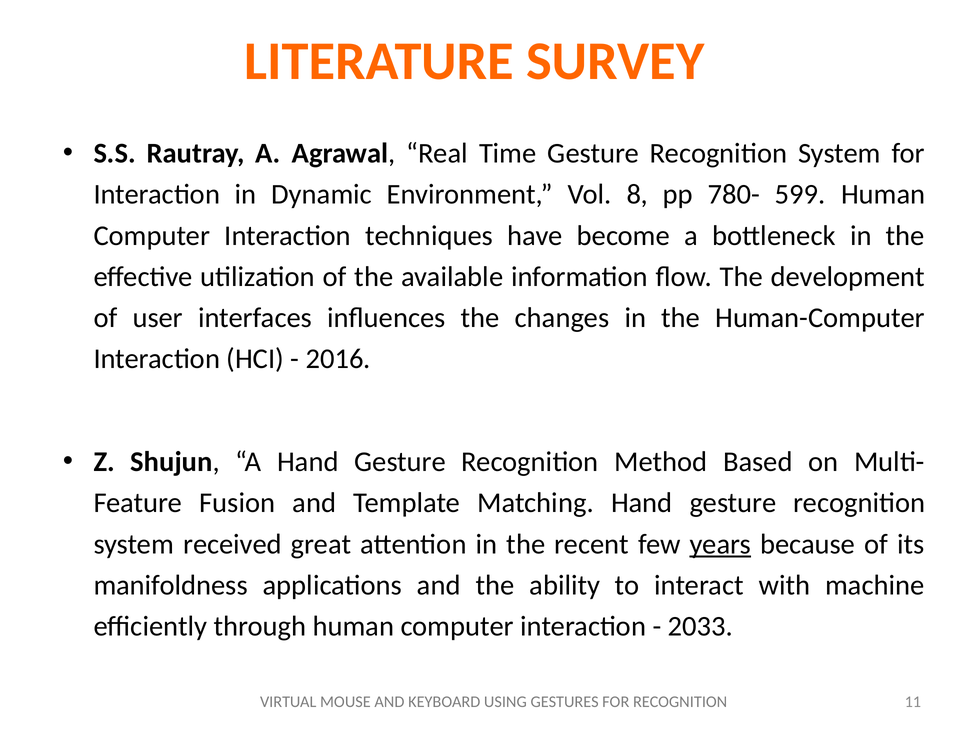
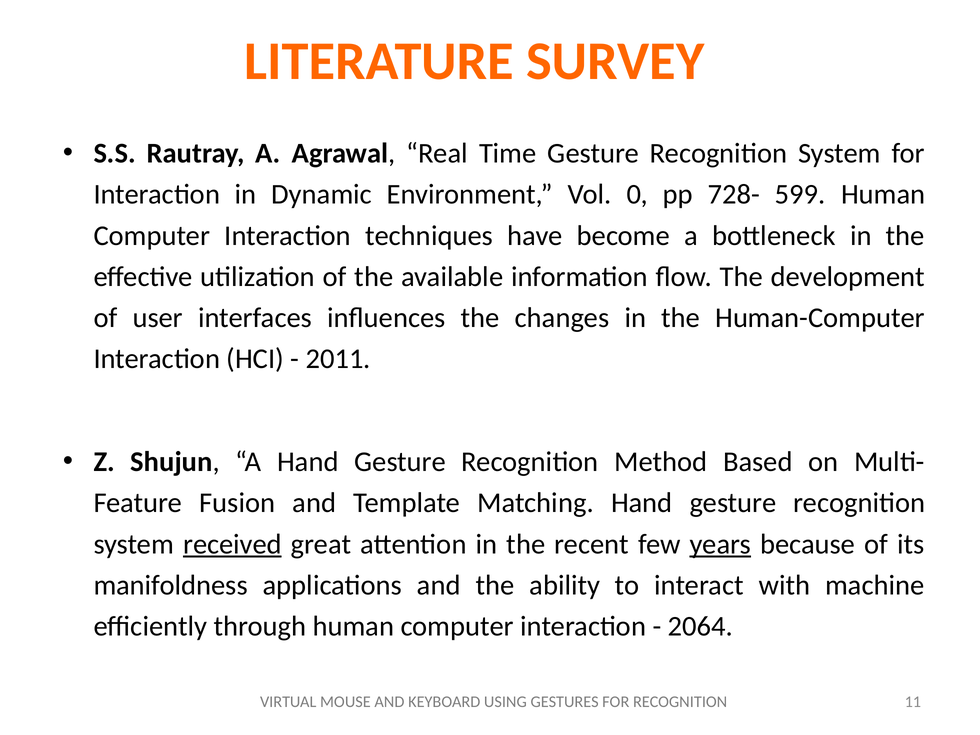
8: 8 -> 0
780-: 780- -> 728-
2016: 2016 -> 2011
received underline: none -> present
2033: 2033 -> 2064
